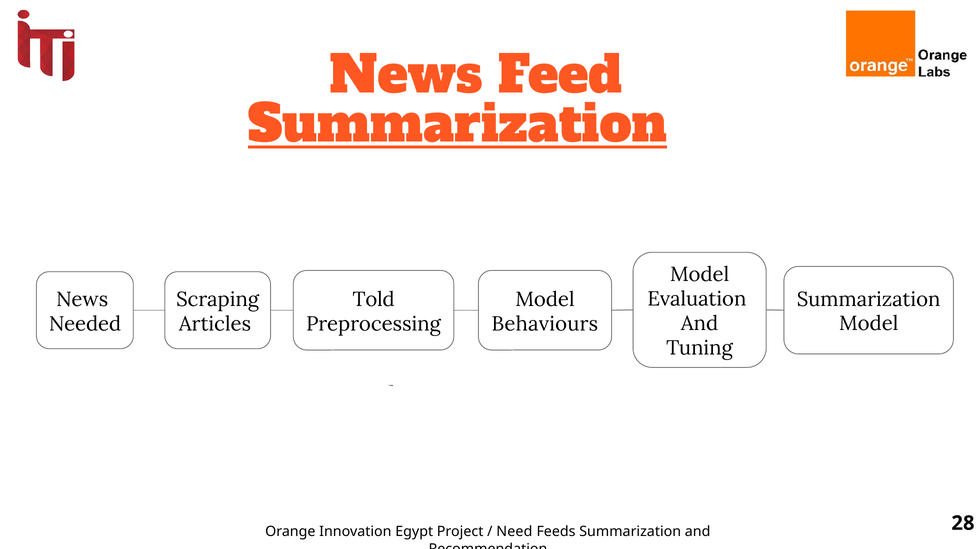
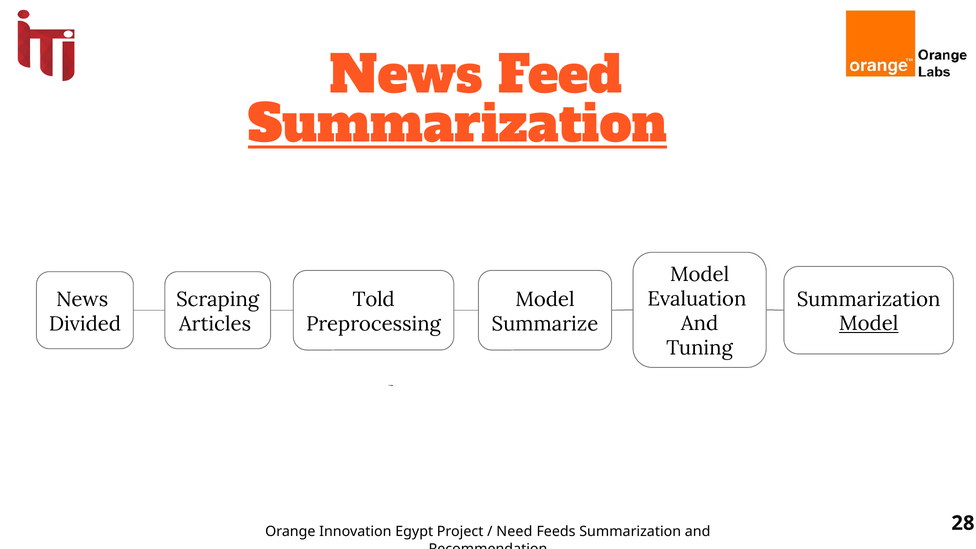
Model at (869, 324) underline: none -> present
Needed: Needed -> Divided
Behaviours: Behaviours -> Summarize
